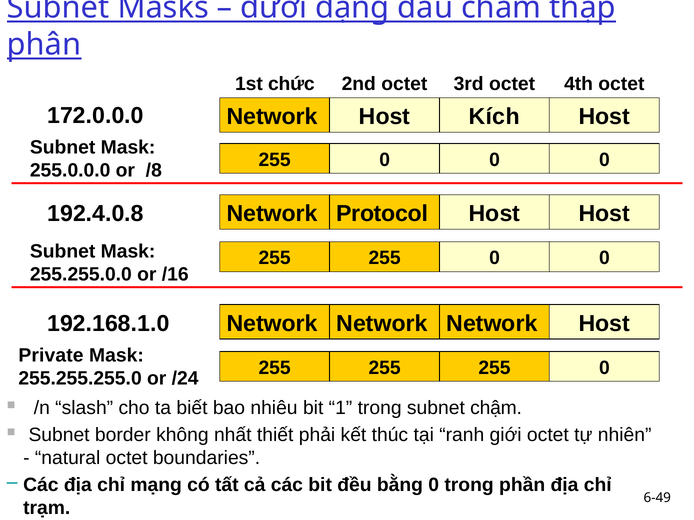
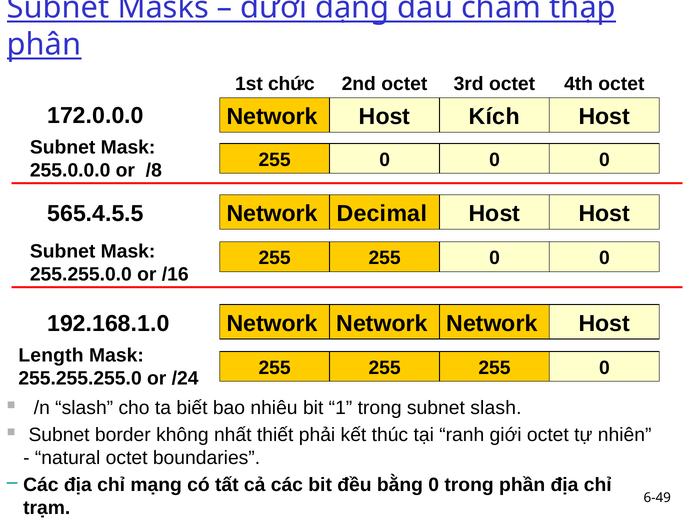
192.4.0.8: 192.4.0.8 -> 565.4.5.5
Protocol: Protocol -> Decimal
Private: Private -> Length
subnet chậm: chậm -> slash
